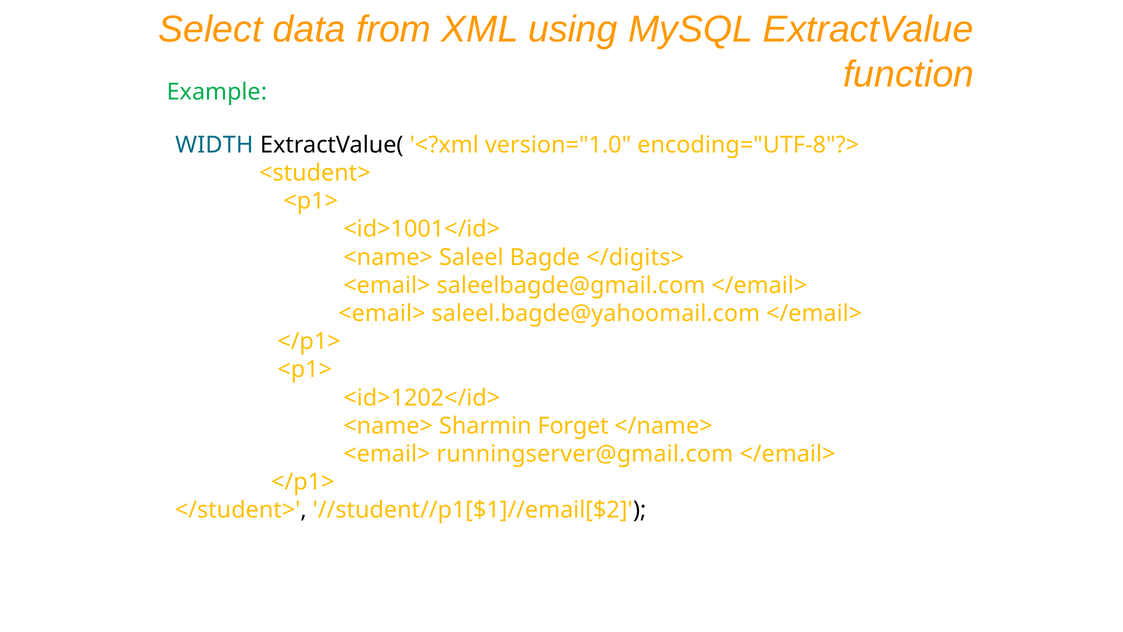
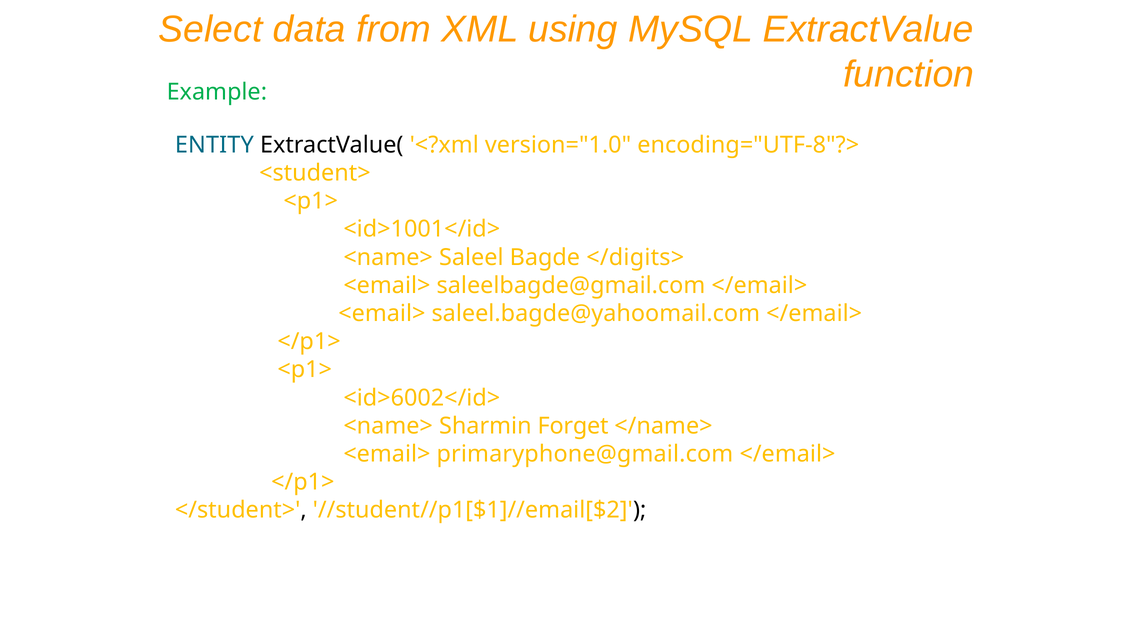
WIDTH: WIDTH -> ENTITY
<id>1202</id>: <id>1202</id> -> <id>6002</id>
runningserver@gmail.com: runningserver@gmail.com -> primaryphone@gmail.com
